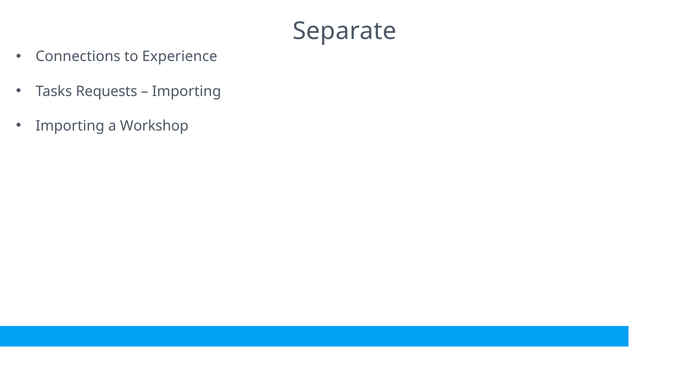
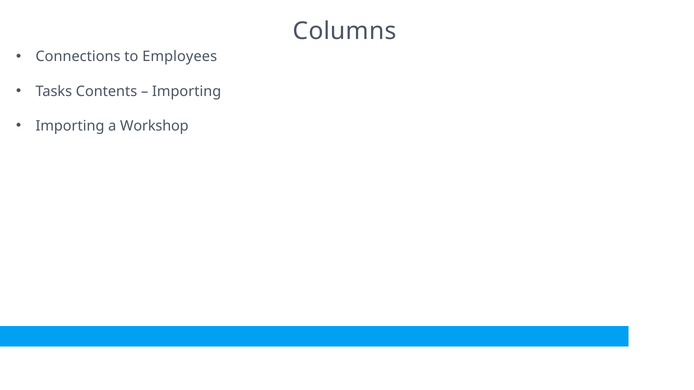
Separate: Separate -> Columns
Experience: Experience -> Employees
Requests: Requests -> Contents
